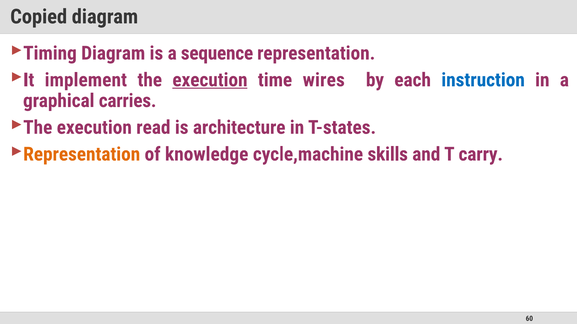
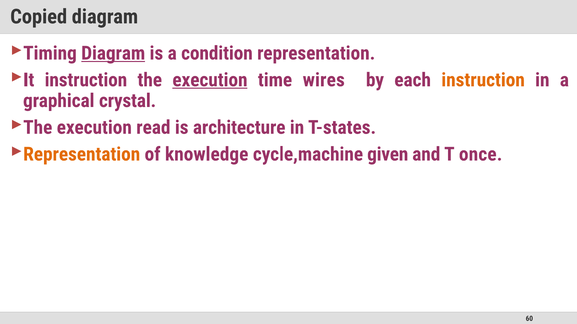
Diagram at (113, 53) underline: none -> present
sequence: sequence -> condition
It implement: implement -> instruction
instruction at (483, 80) colour: blue -> orange
carries: carries -> crystal
skills: skills -> given
carry: carry -> once
